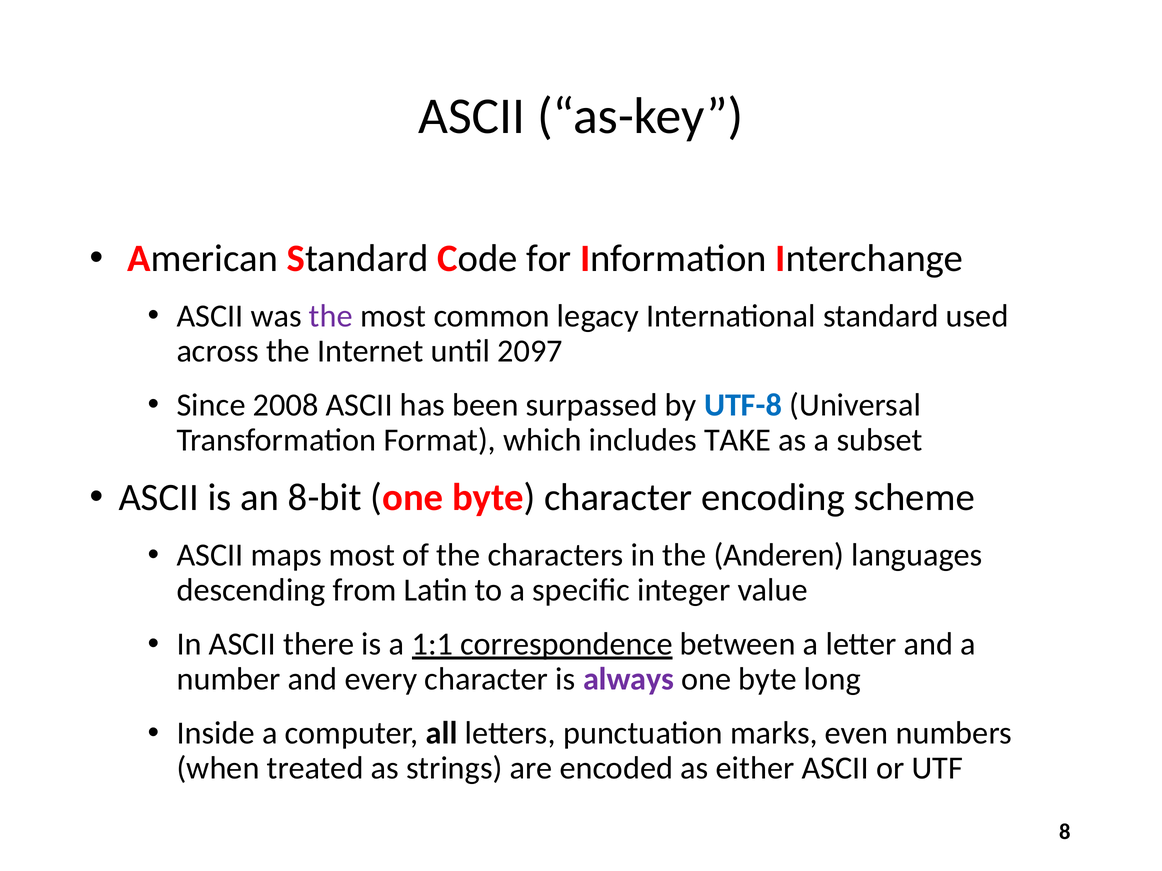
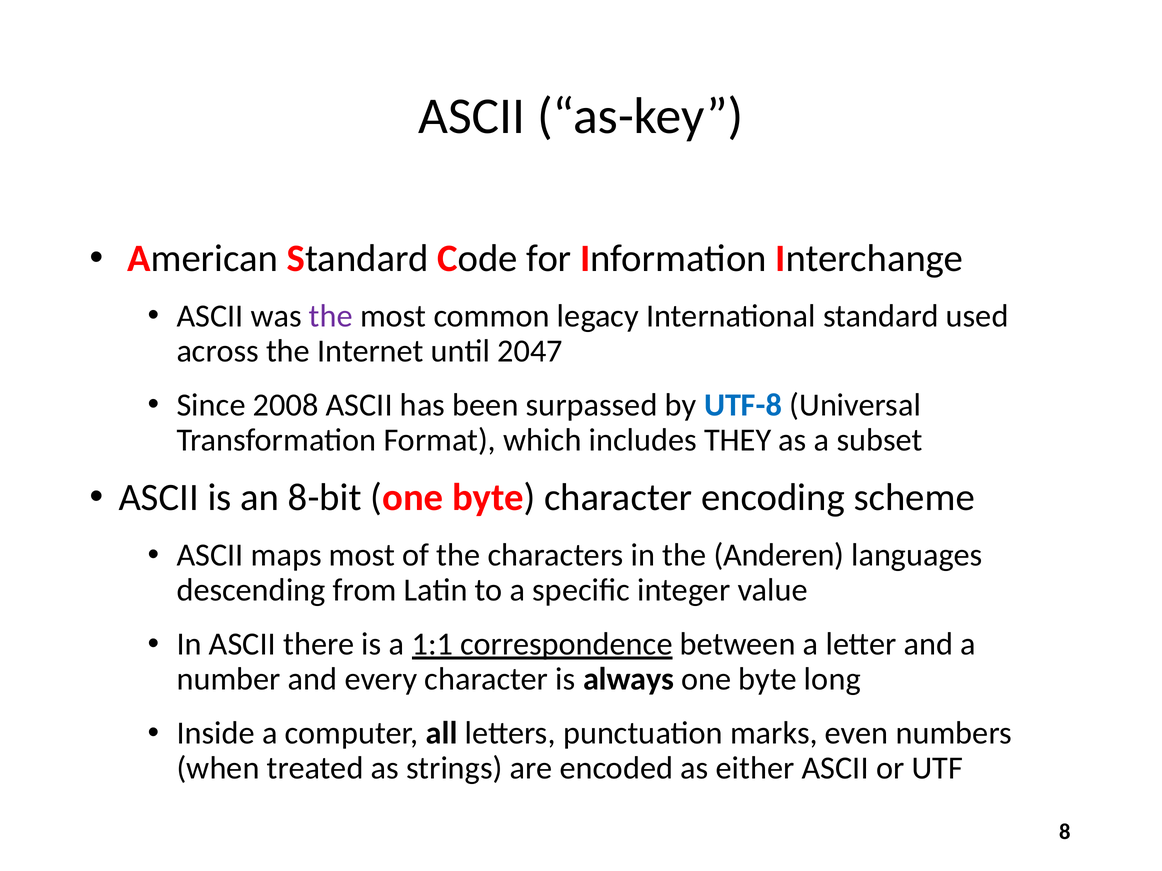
2097: 2097 -> 2047
TAKE: TAKE -> THEY
always colour: purple -> black
